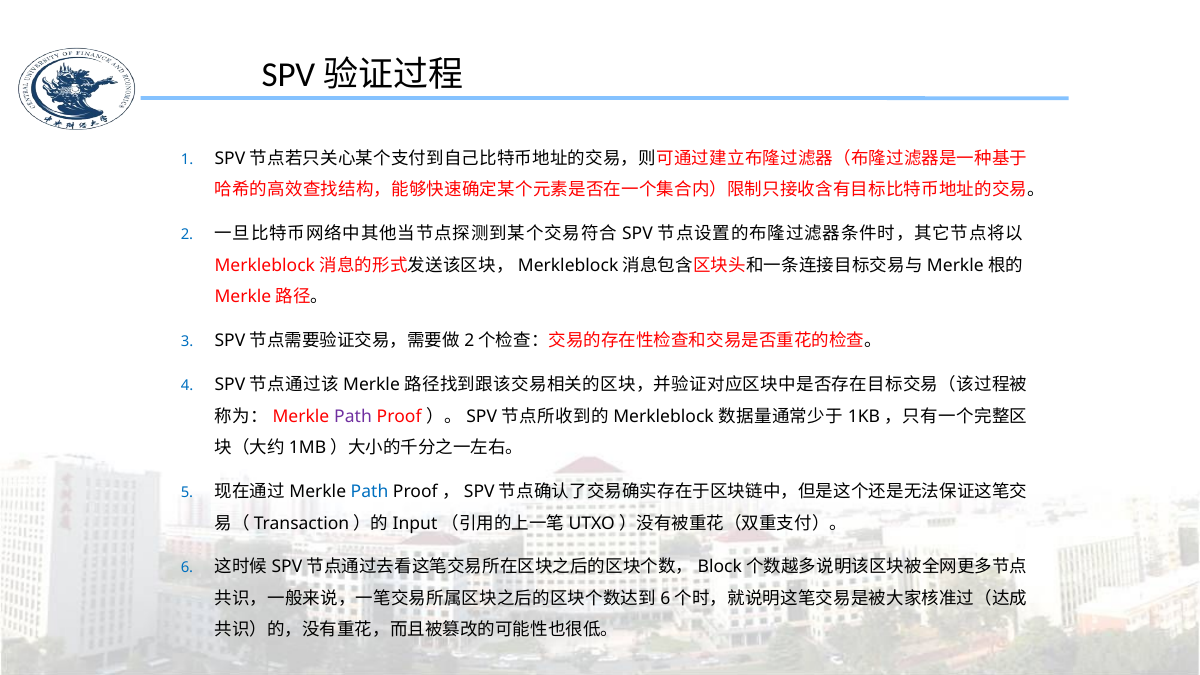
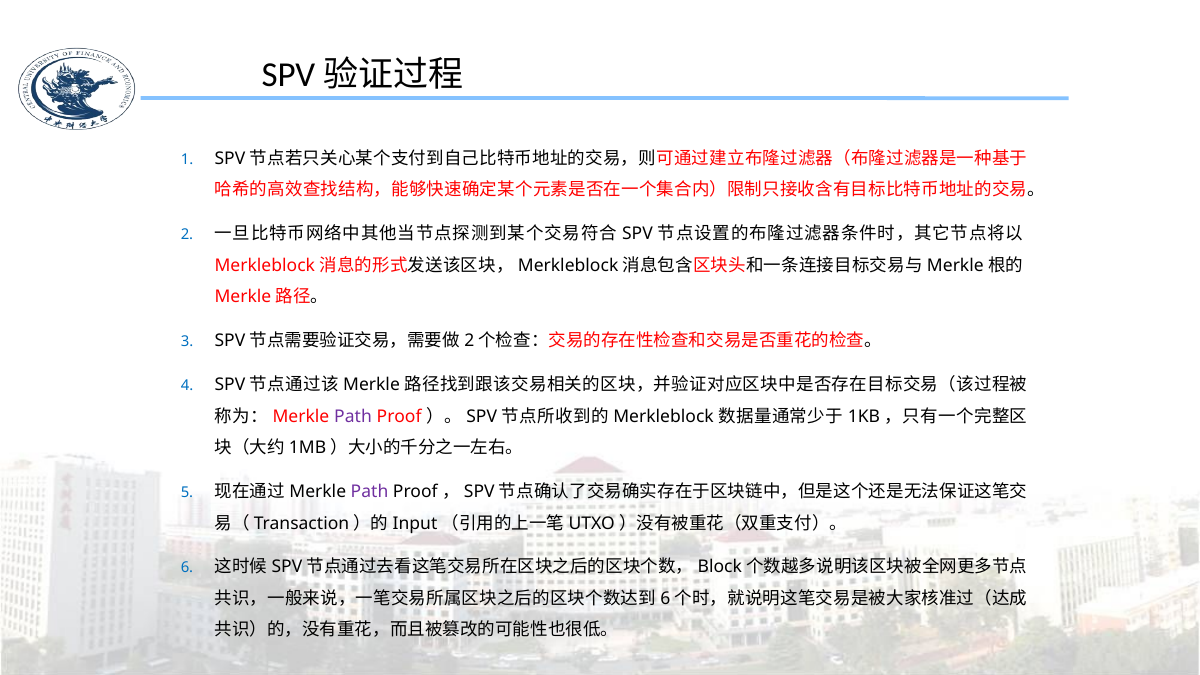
Path at (370, 492) colour: blue -> purple
